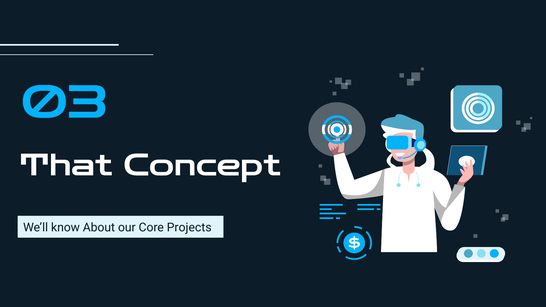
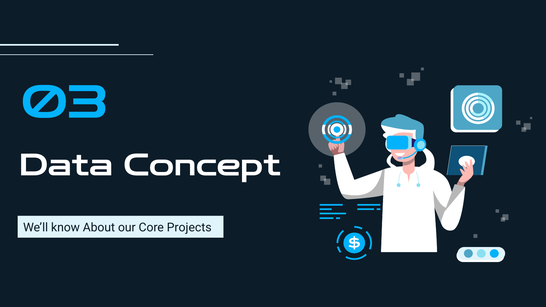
That: That -> Data
